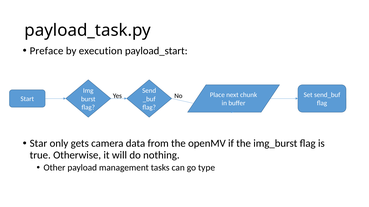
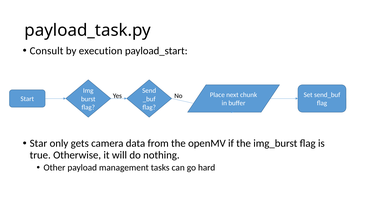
Preface: Preface -> Consult
type: type -> hard
